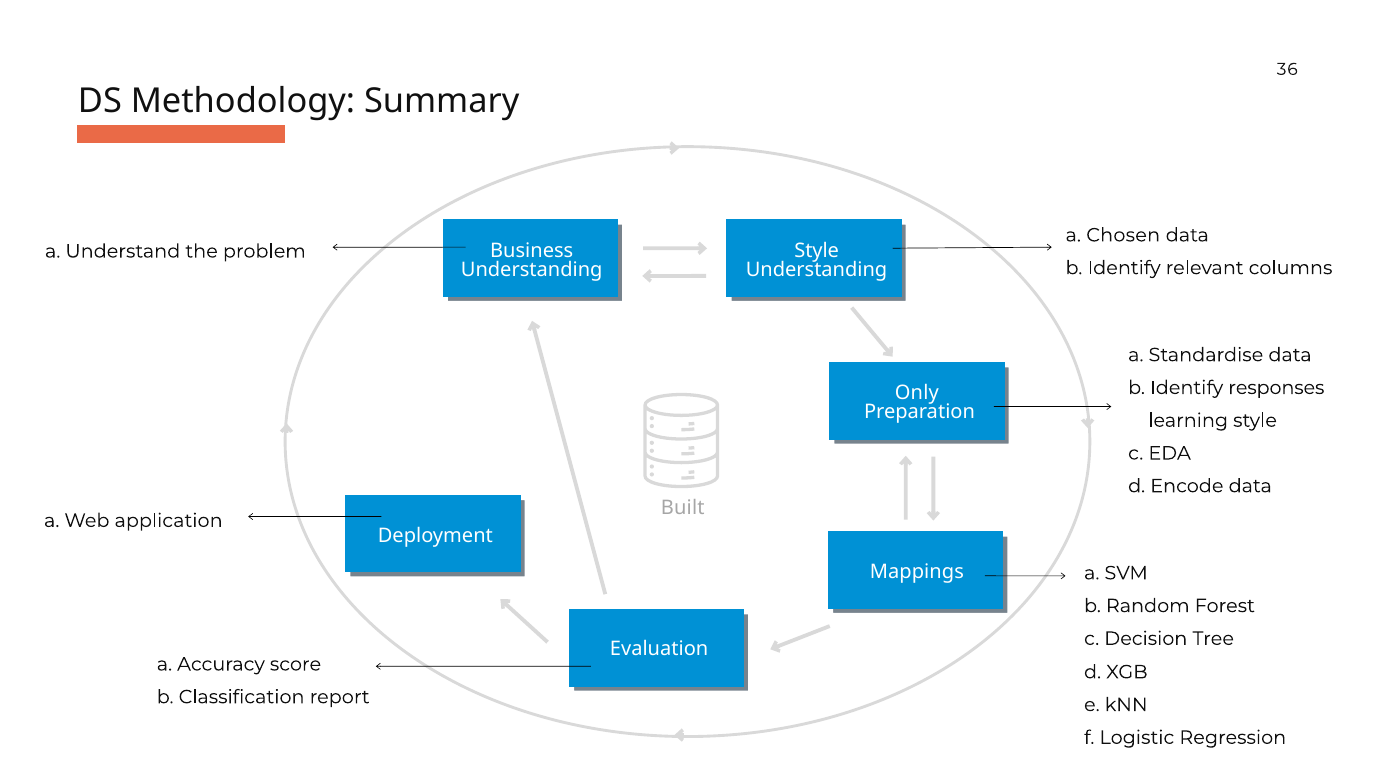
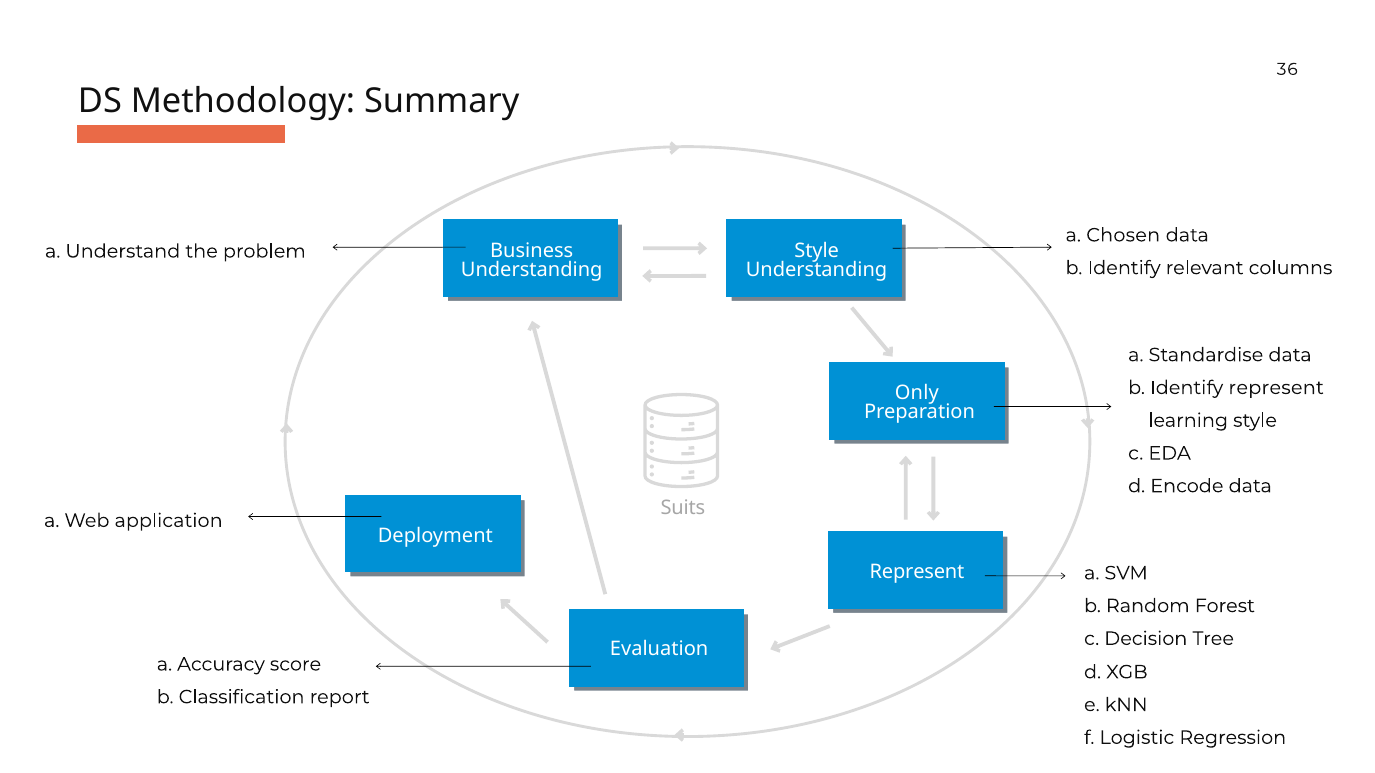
Identify responses: responses -> represent
Built: Built -> Suits
Mappings at (917, 572): Mappings -> Represent
